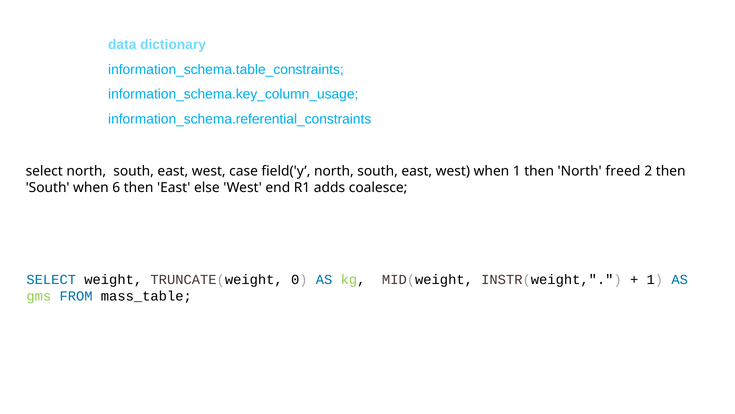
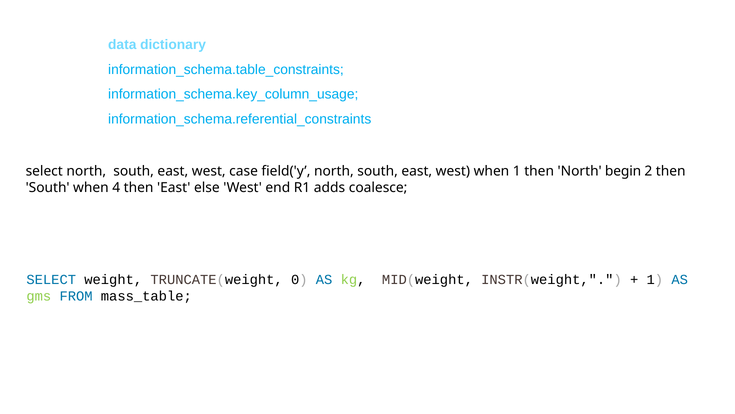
freed: freed -> begin
6: 6 -> 4
